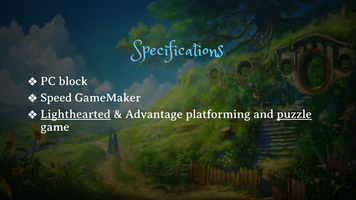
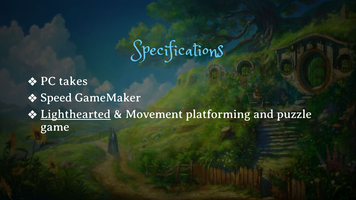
block: block -> takes
Advantage: Advantage -> Movement
puzzle underline: present -> none
